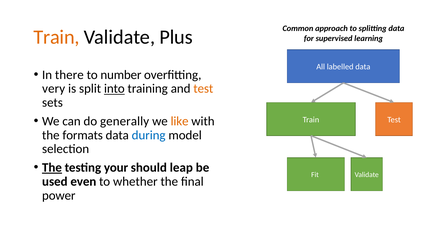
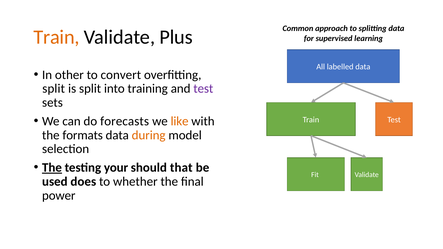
there: there -> other
number: number -> convert
very at (54, 89): very -> split
into underline: present -> none
test at (203, 89) colour: orange -> purple
generally: generally -> forecasts
during colour: blue -> orange
leap: leap -> that
even: even -> does
